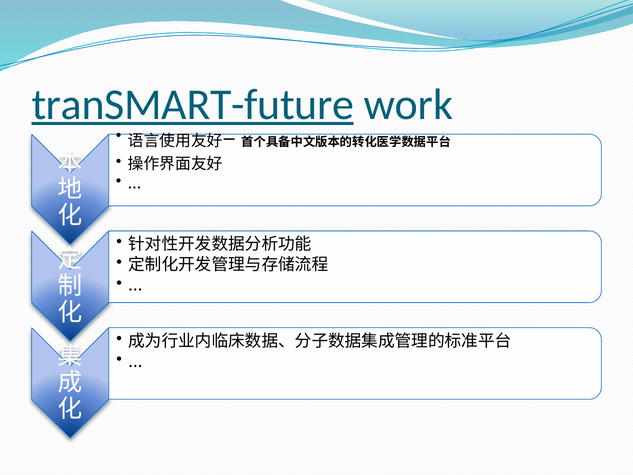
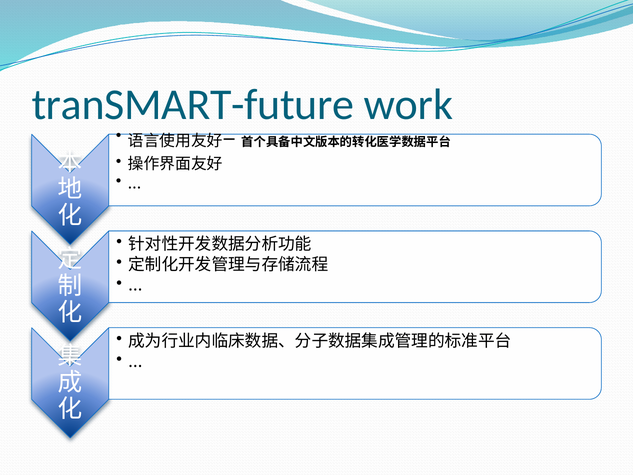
tranSMART-future underline: present -> none
